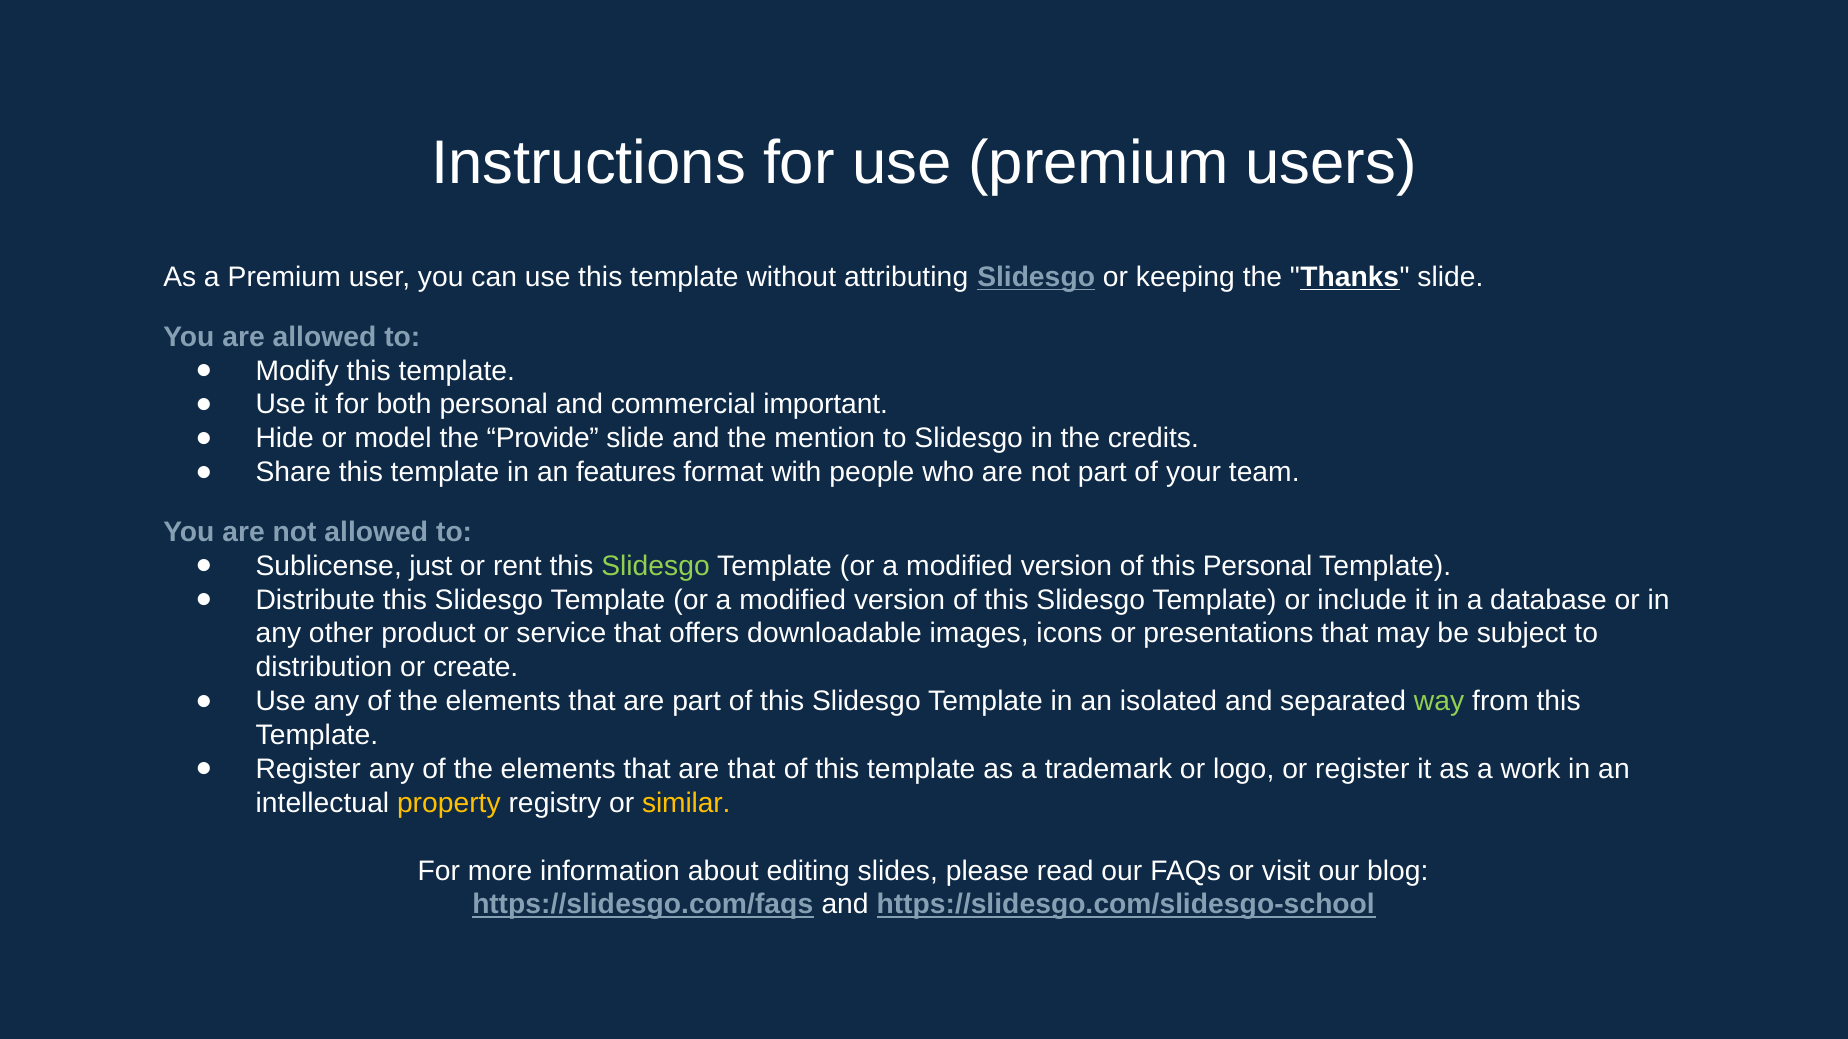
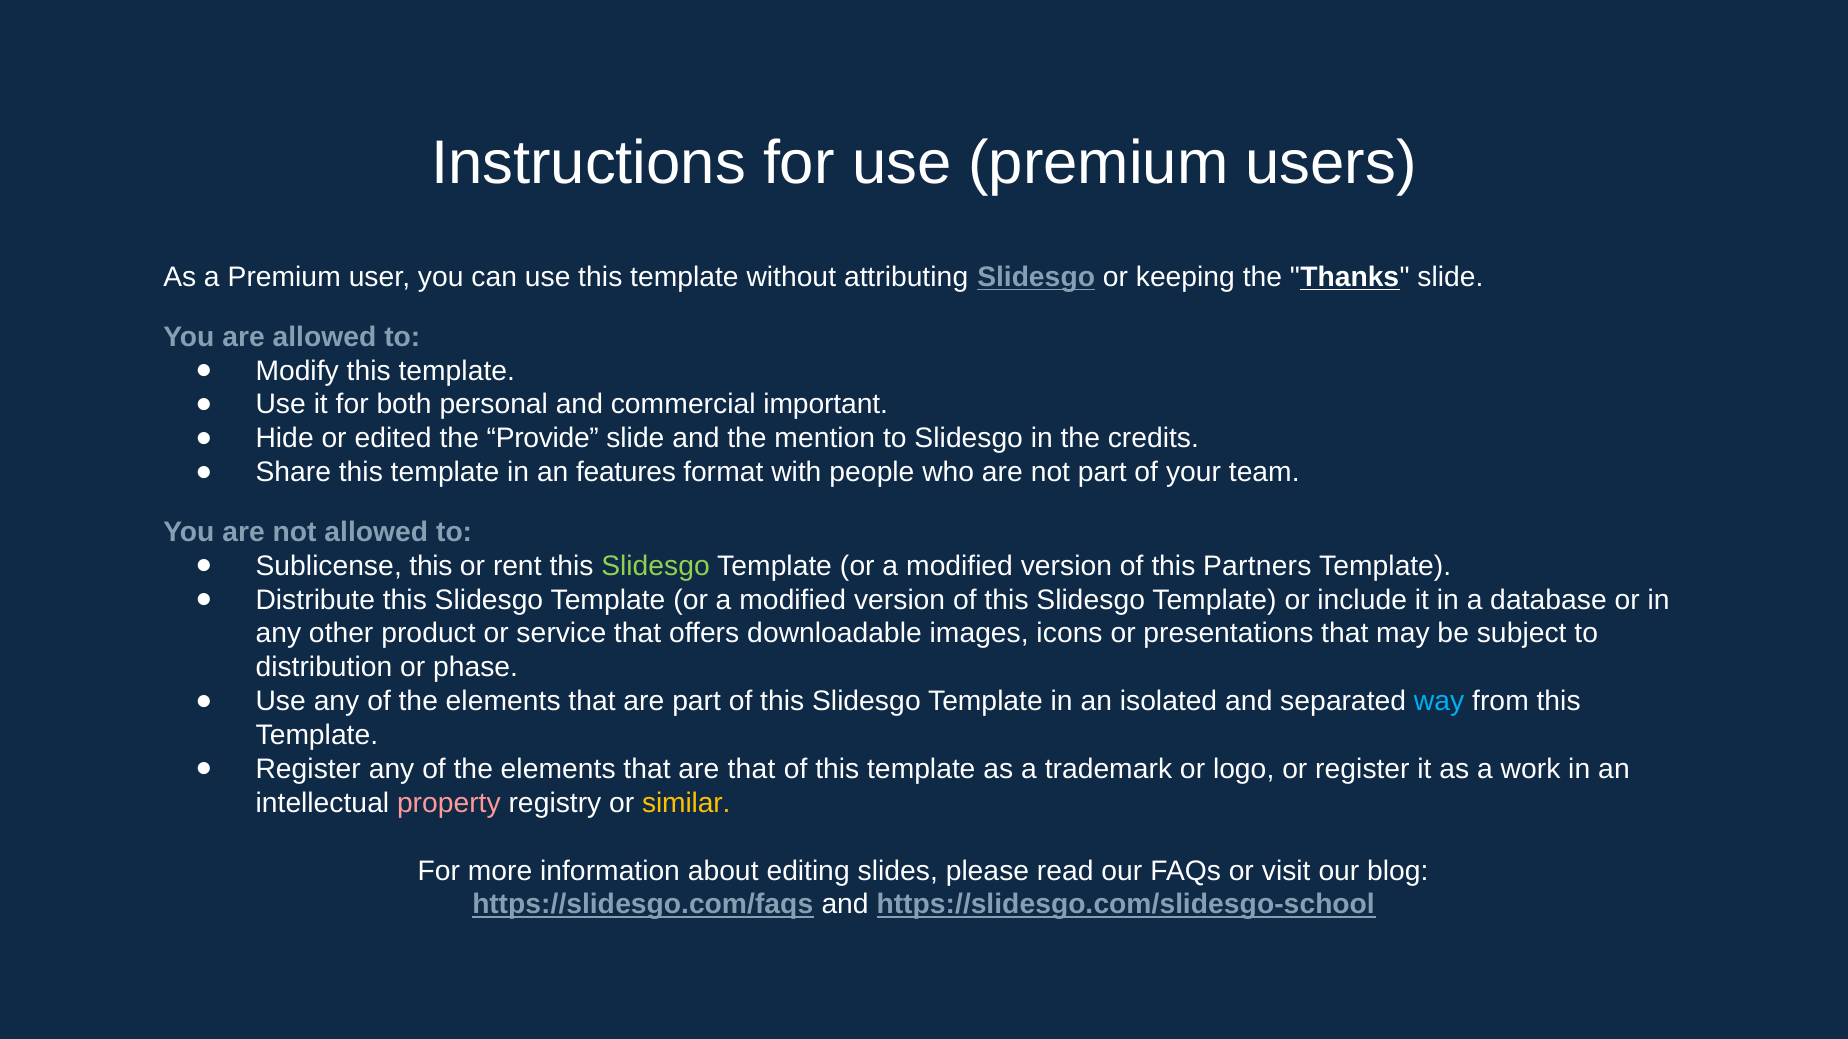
model: model -> edited
Sublicense just: just -> this
this Personal: Personal -> Partners
create: create -> phase
way colour: light green -> light blue
property colour: yellow -> pink
